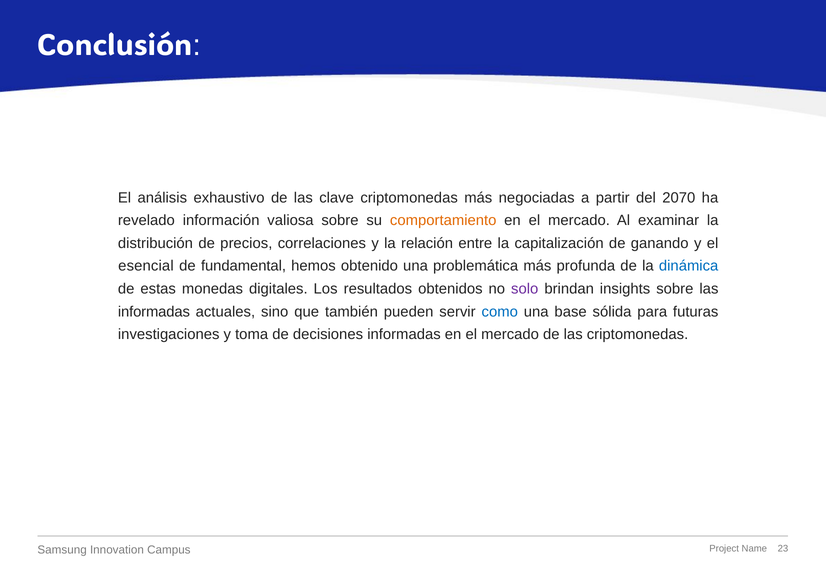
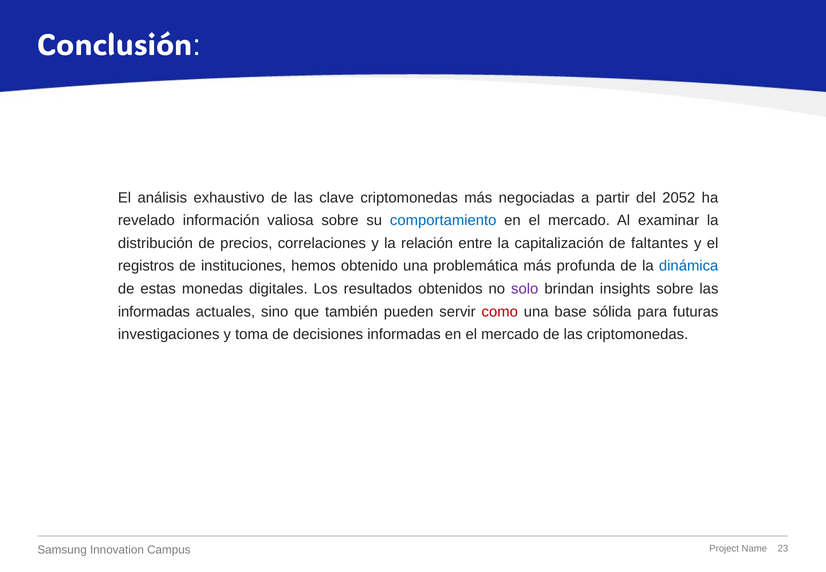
2070: 2070 -> 2052
comportamiento colour: orange -> blue
ganando: ganando -> faltantes
esencial: esencial -> registros
fundamental: fundamental -> instituciones
como colour: blue -> red
